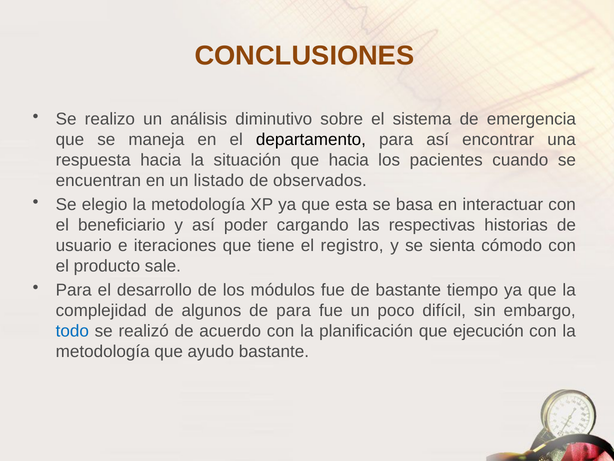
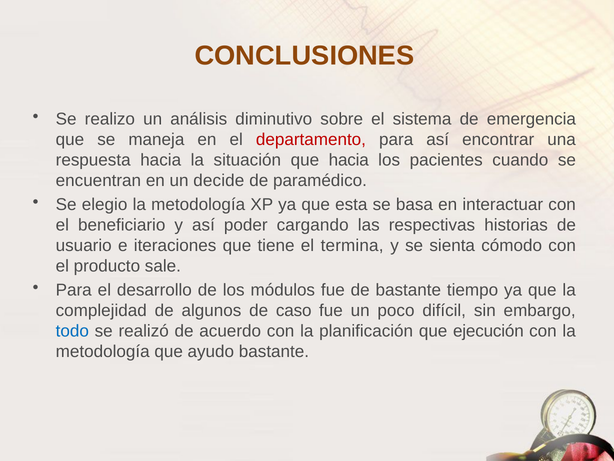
departamento colour: black -> red
listado: listado -> decide
observados: observados -> paramédico
registro: registro -> termina
de para: para -> caso
